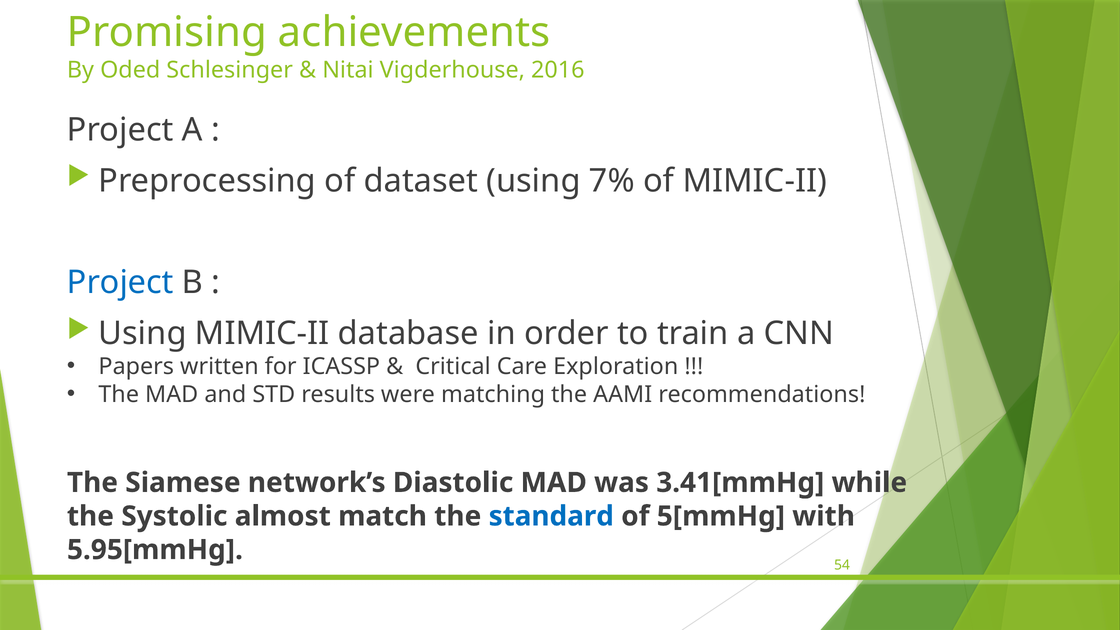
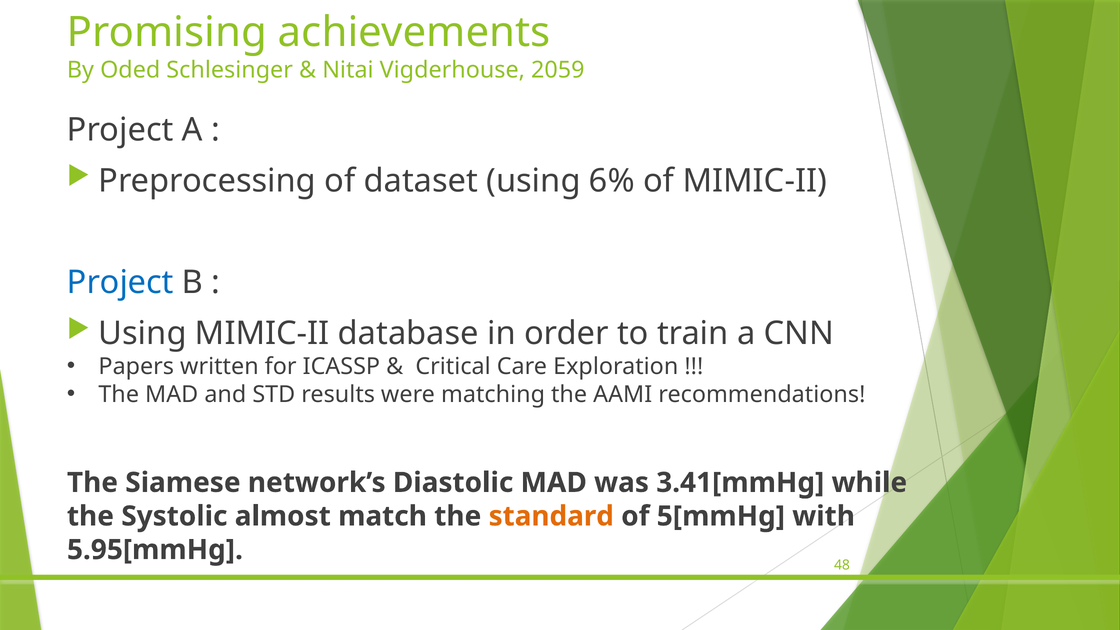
2016: 2016 -> 2059
7%: 7% -> 6%
standard colour: blue -> orange
54: 54 -> 48
